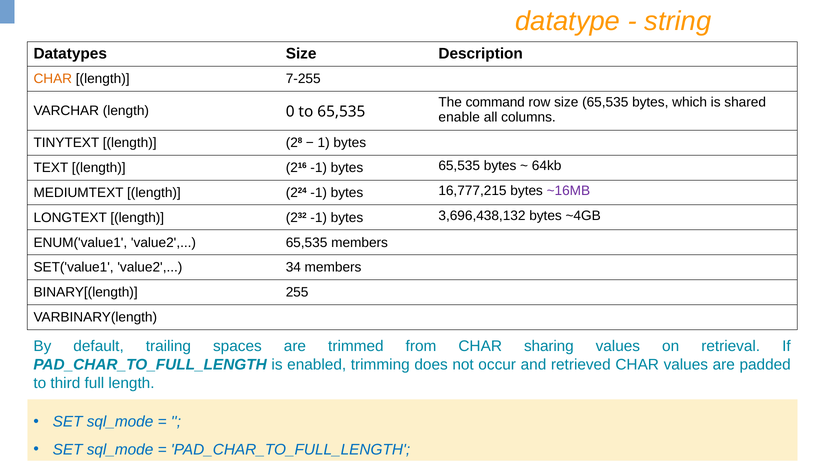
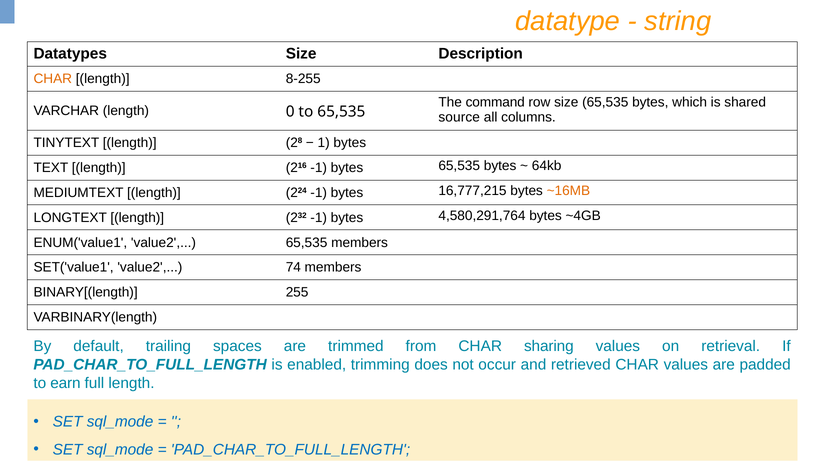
7-255: 7-255 -> 8-255
enable: enable -> source
~16MB colour: purple -> orange
3,696,438,132: 3,696,438,132 -> 4,580,291,764
34: 34 -> 74
third: third -> earn
